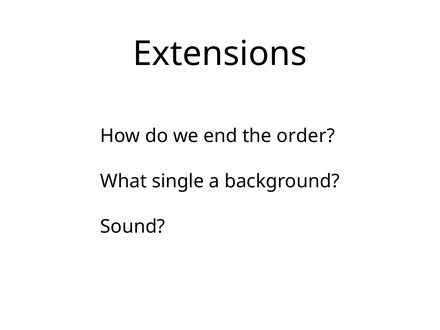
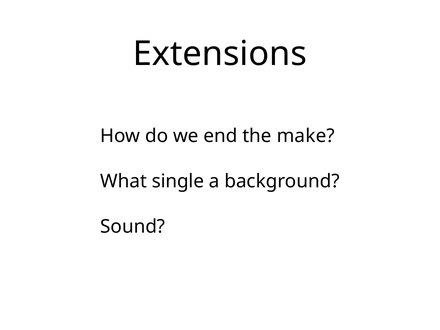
order: order -> make
